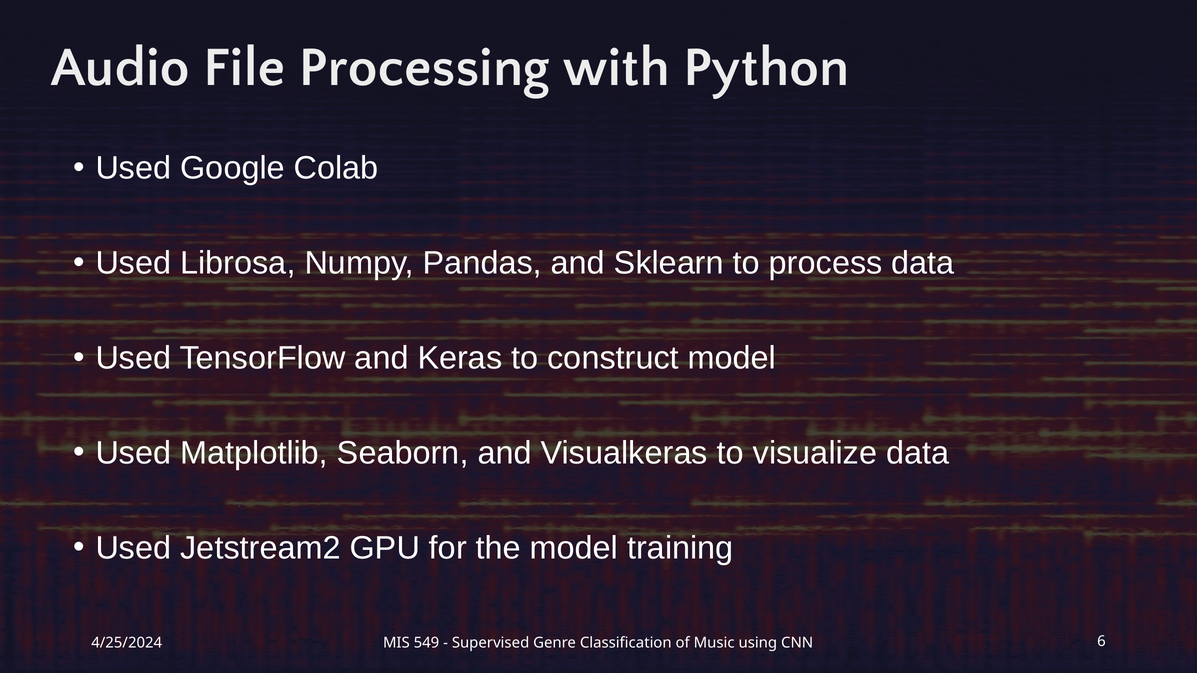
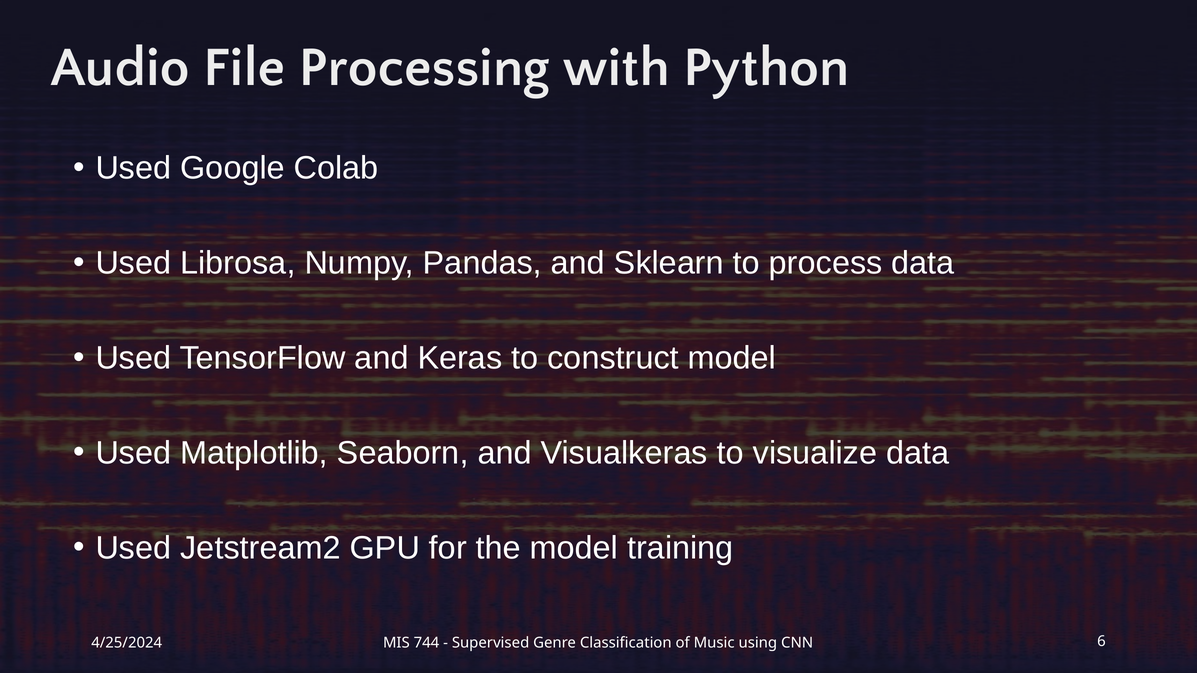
549: 549 -> 744
